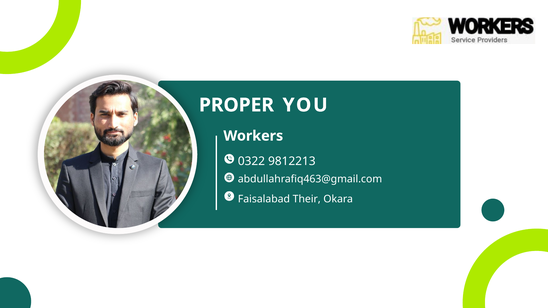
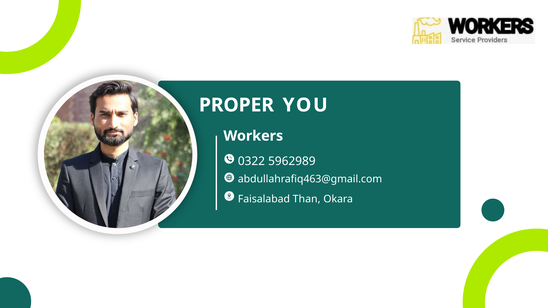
9812213: 9812213 -> 5962989
Their: Their -> Than
